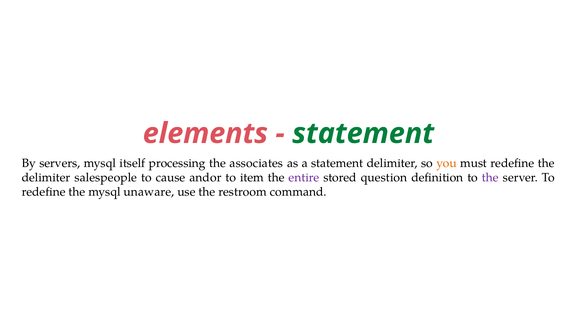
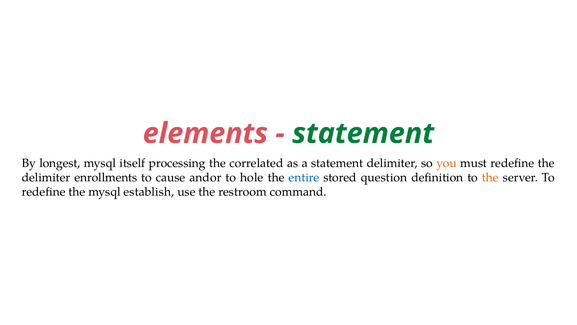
servers: servers -> longest
associates: associates -> correlated
salespeople: salespeople -> enrollments
item: item -> hole
entire colour: purple -> blue
the at (490, 177) colour: purple -> orange
unaware: unaware -> establish
